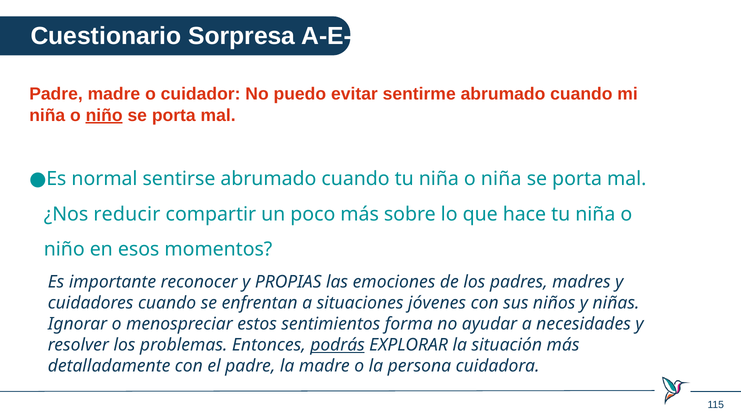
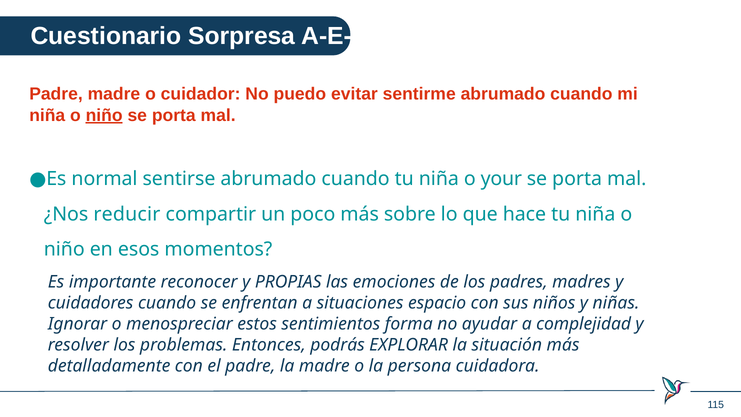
o niña: niña -> your
jóvenes: jóvenes -> espacio
necesidades: necesidades -> complejidad
podrás underline: present -> none
